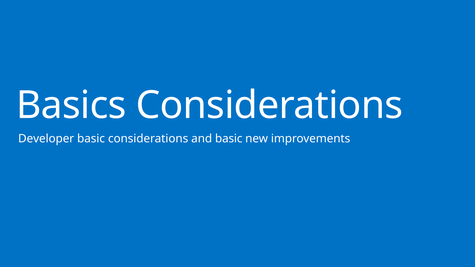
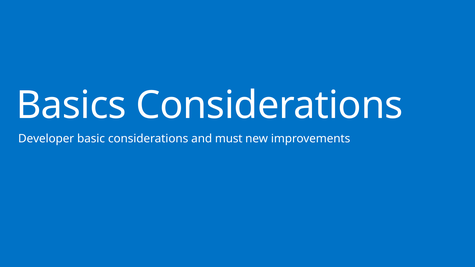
and basic: basic -> must
